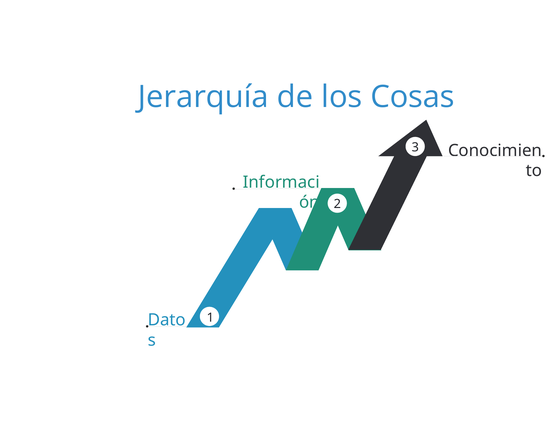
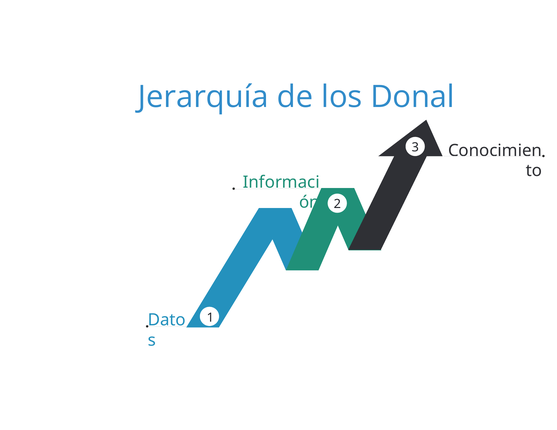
Cosas: Cosas -> Donal
